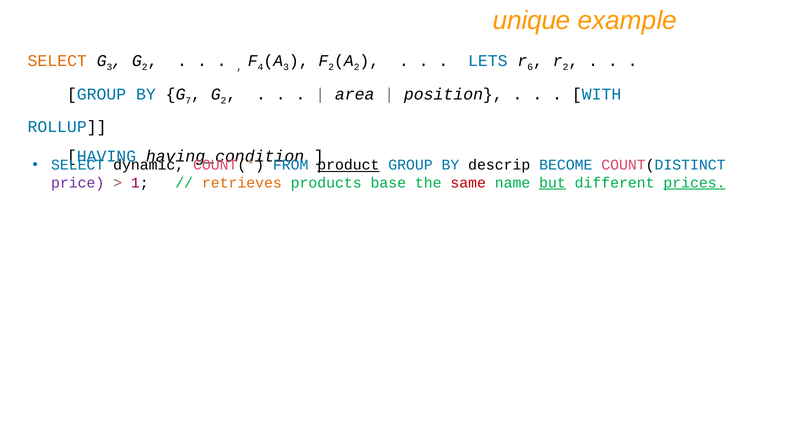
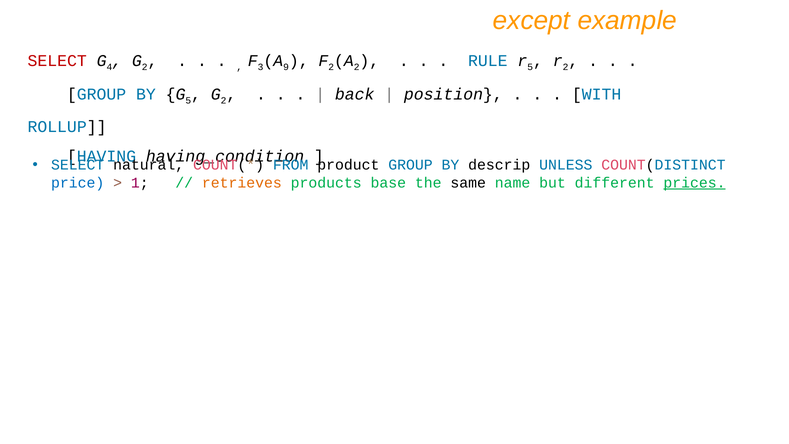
unique: unique -> except
SELECT at (57, 61) colour: orange -> red
3 at (109, 67): 3 -> 4
4: 4 -> 3
3 at (286, 67): 3 -> 9
LETS: LETS -> RULE
6 at (530, 67): 6 -> 5
7 at (188, 101): 7 -> 5
area: area -> back
dynamic: dynamic -> natural
product underline: present -> none
BECOME: BECOME -> UNLESS
price colour: purple -> blue
same colour: red -> black
but underline: present -> none
